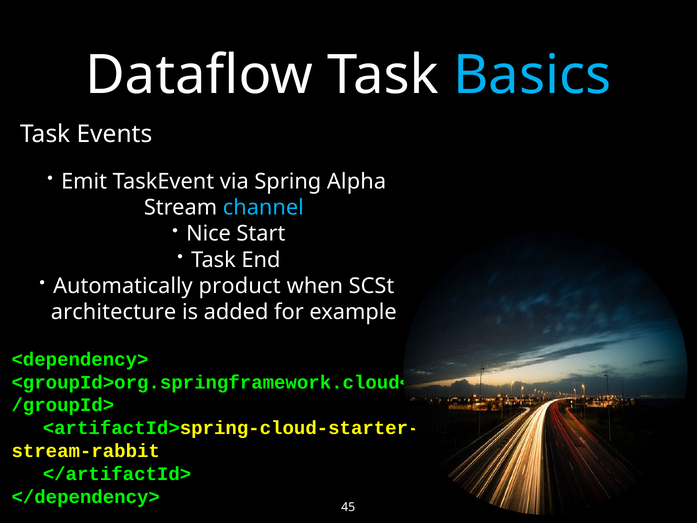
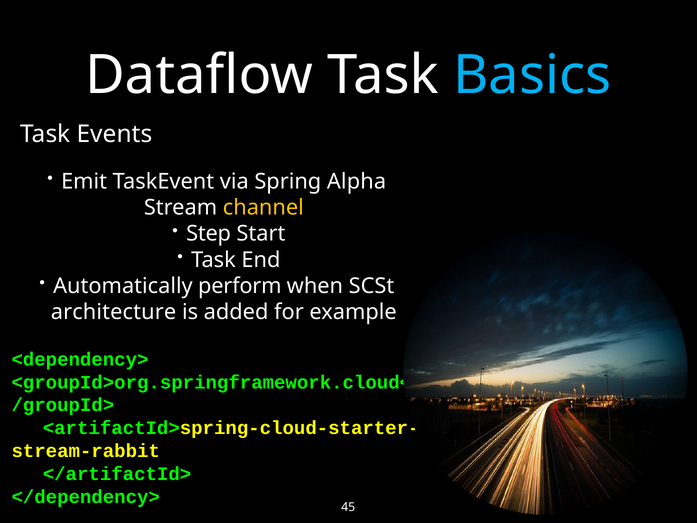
channel colour: light blue -> yellow
Nice: Nice -> Step
product: product -> perform
